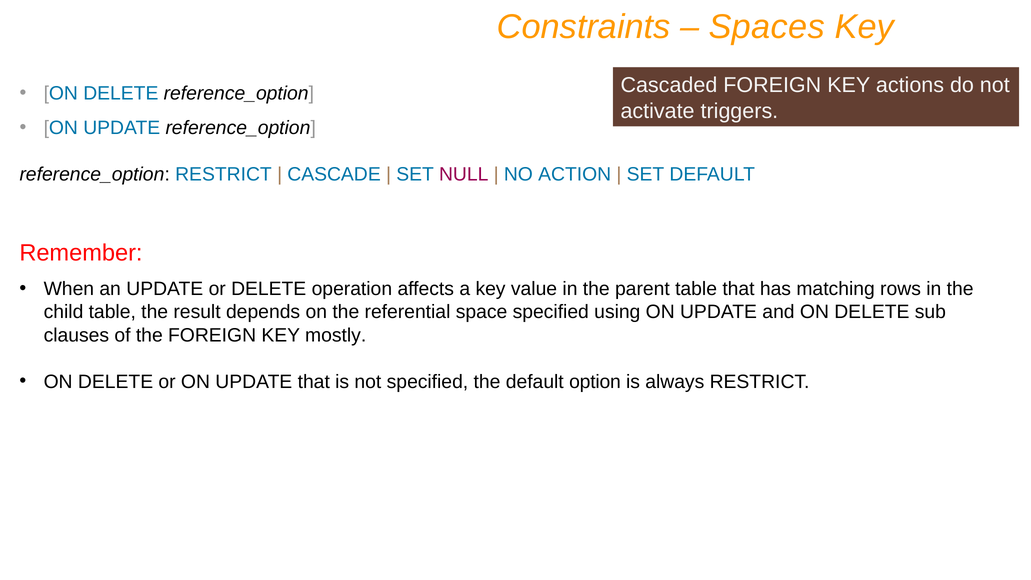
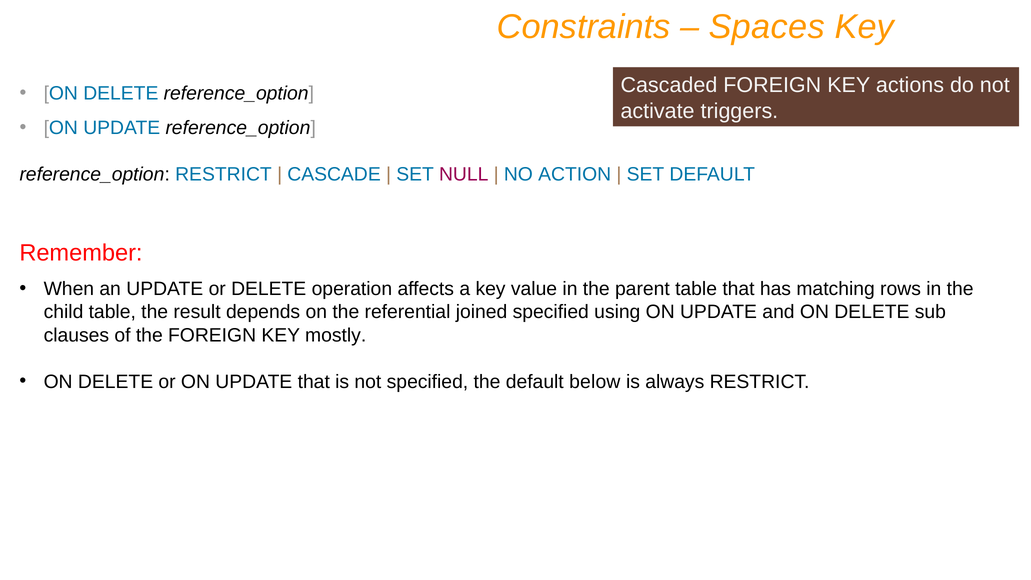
space: space -> joined
option: option -> below
